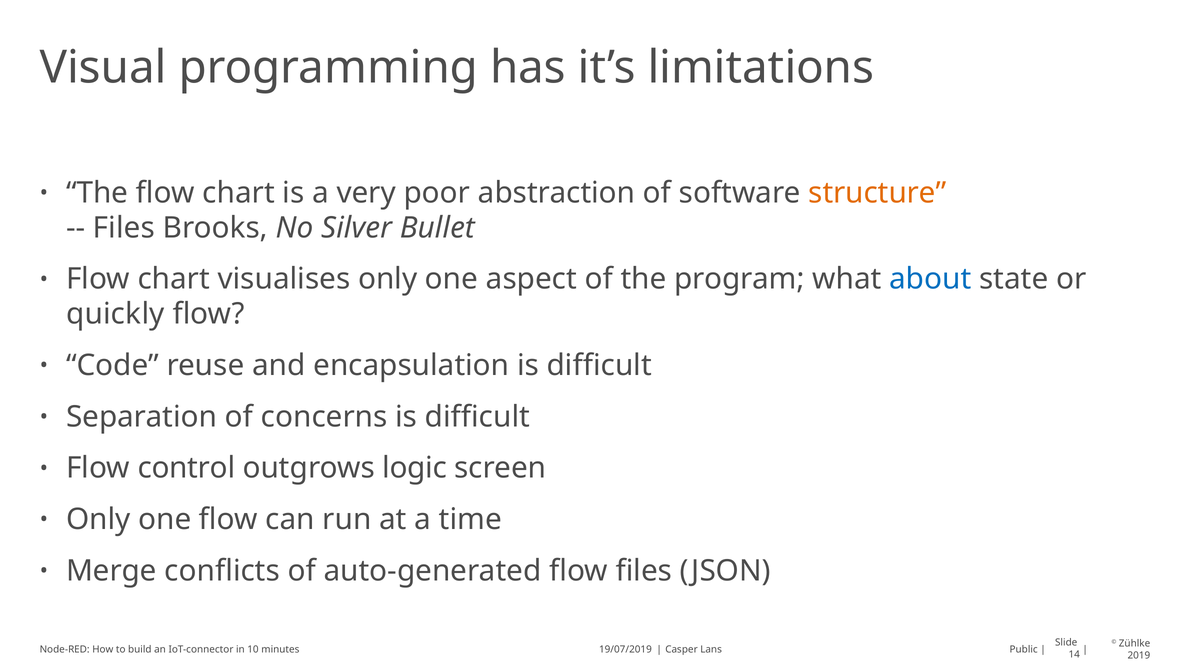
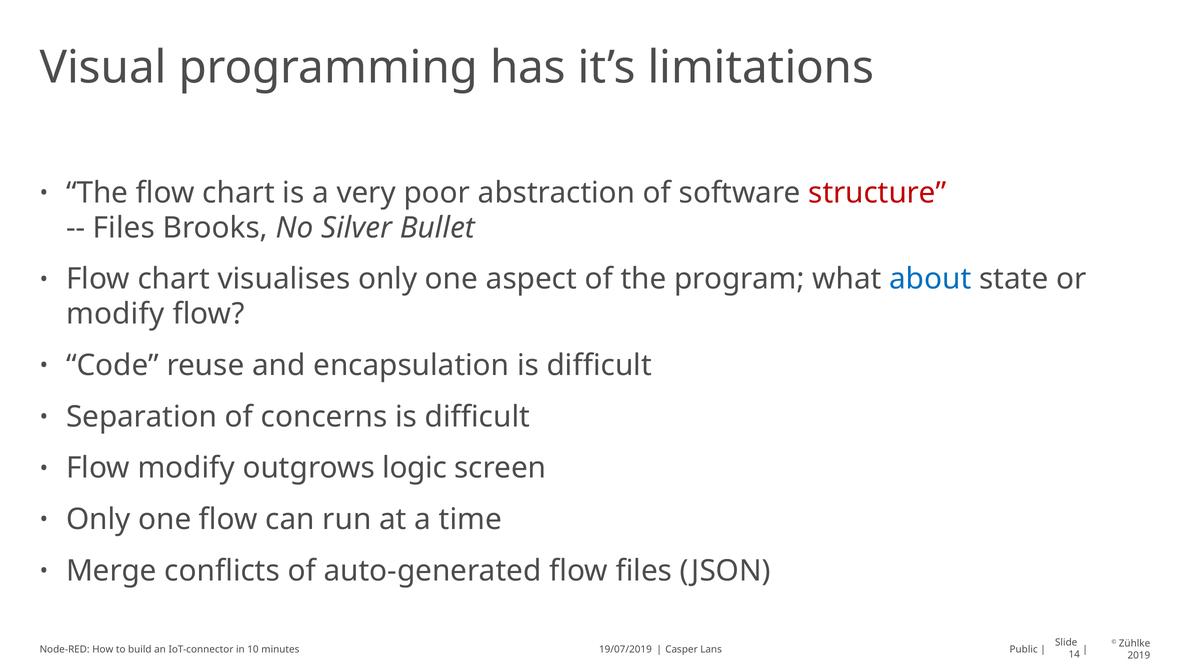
structure colour: orange -> red
quickly at (115, 314): quickly -> modify
Flow control: control -> modify
